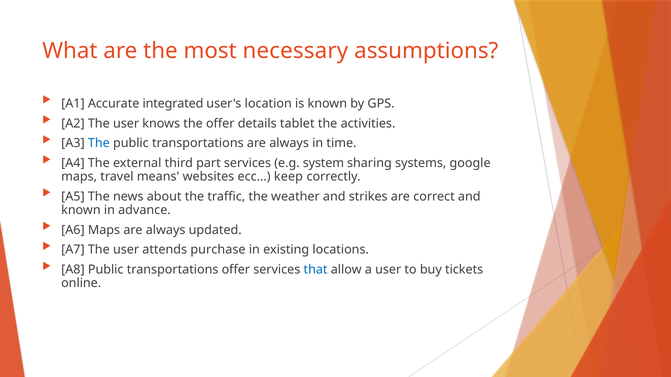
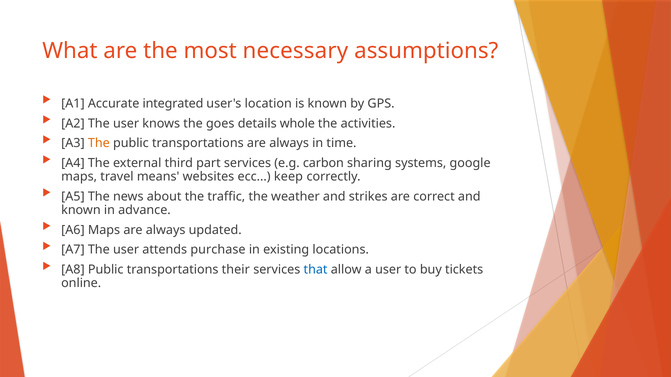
the offer: offer -> goes
tablet: tablet -> whole
The at (99, 143) colour: blue -> orange
system: system -> carbon
transportations offer: offer -> their
